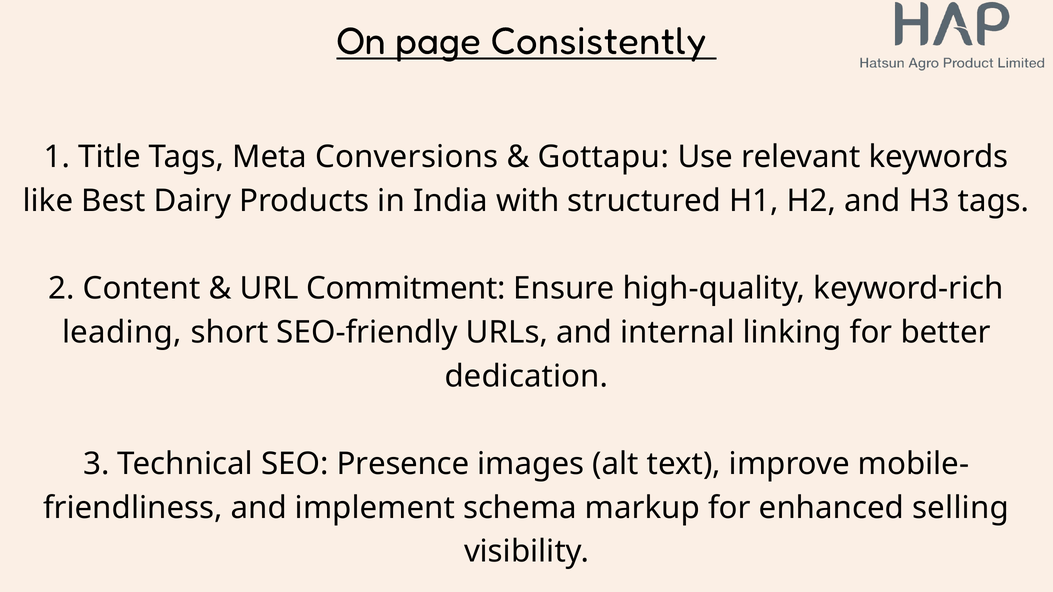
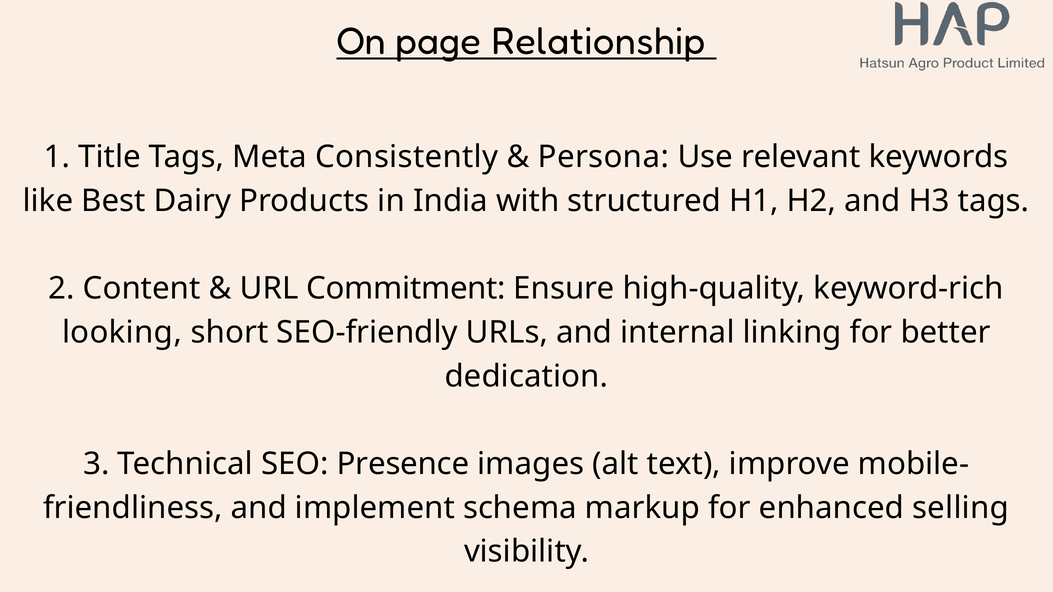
Consistently: Consistently -> Relationship
Conversions: Conversions -> Consistently
Gottapu: Gottapu -> Persona
leading: leading -> looking
